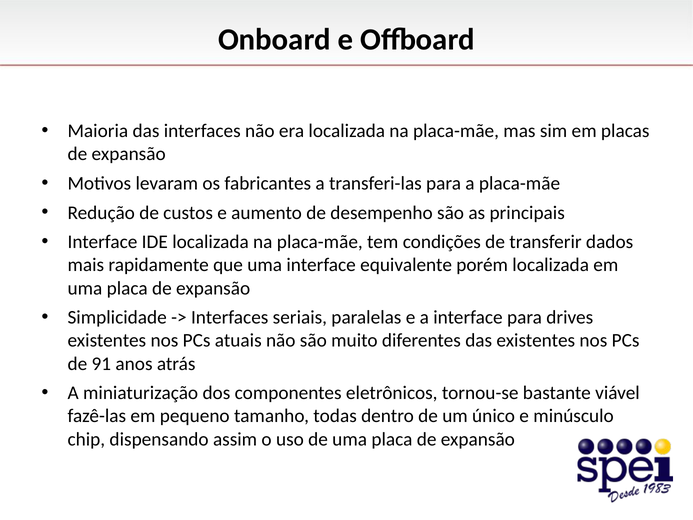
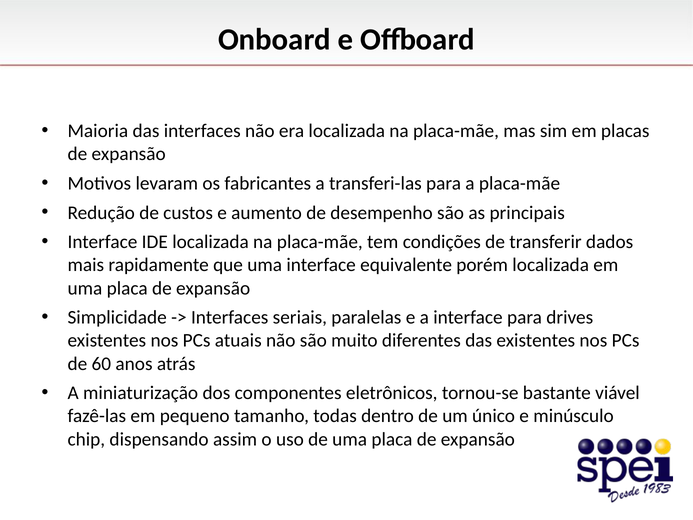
91: 91 -> 60
